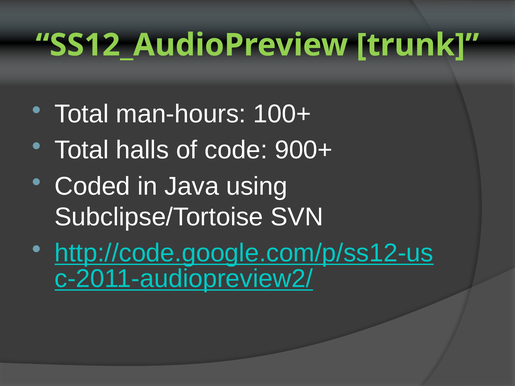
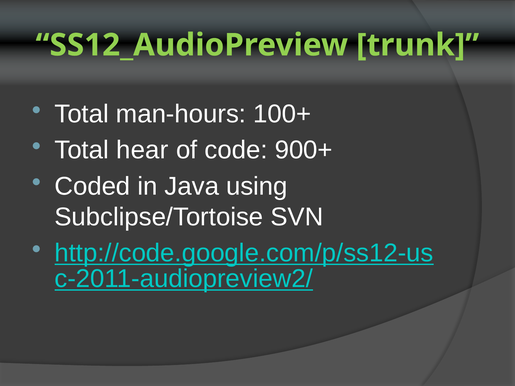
halls: halls -> hear
